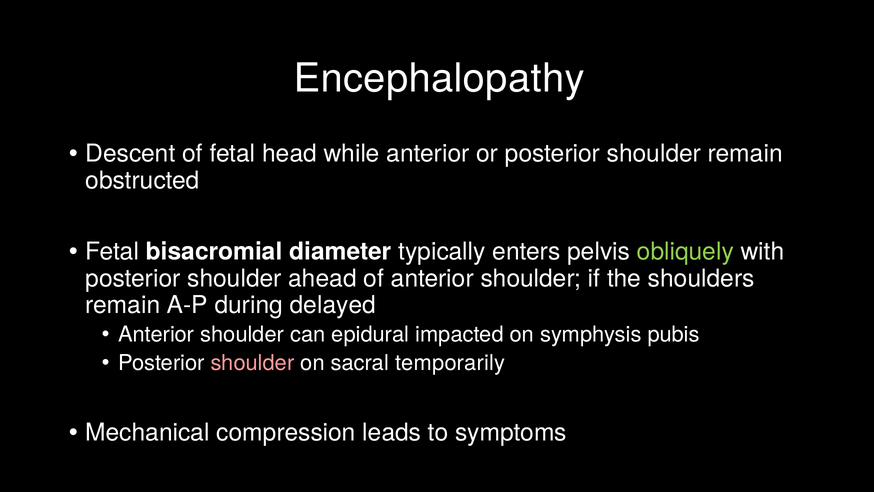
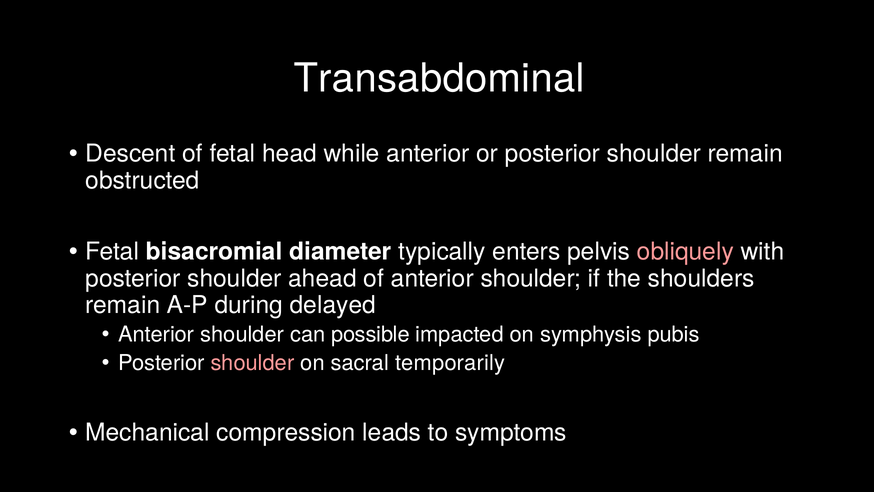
Encephalopathy: Encephalopathy -> Transabdominal
obliquely colour: light green -> pink
epidural: epidural -> possible
